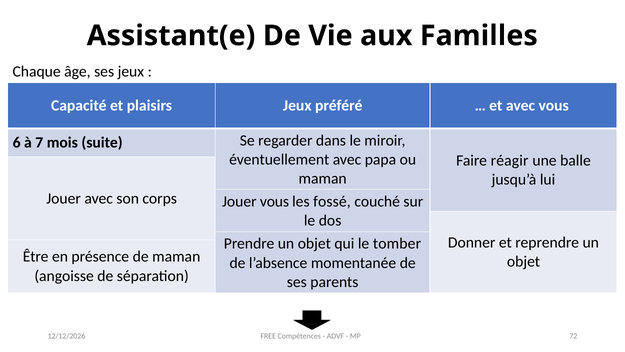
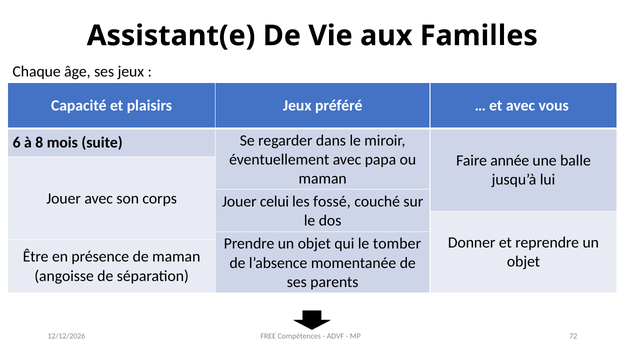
7: 7 -> 8
réagir: réagir -> année
Jouer vous: vous -> celui
